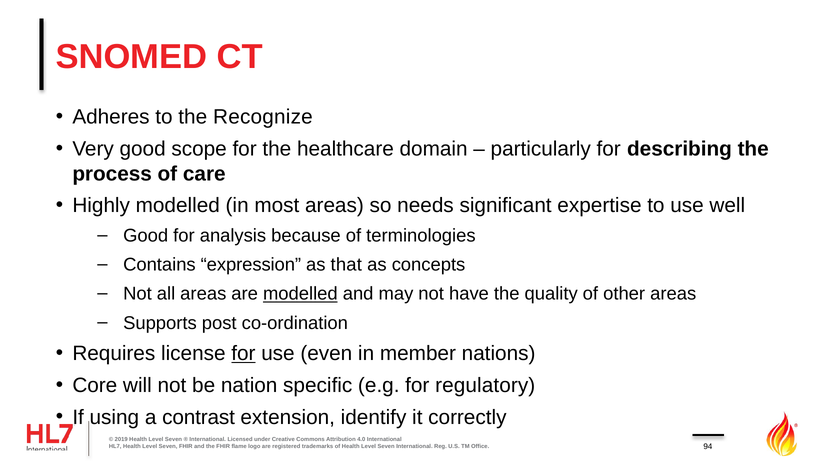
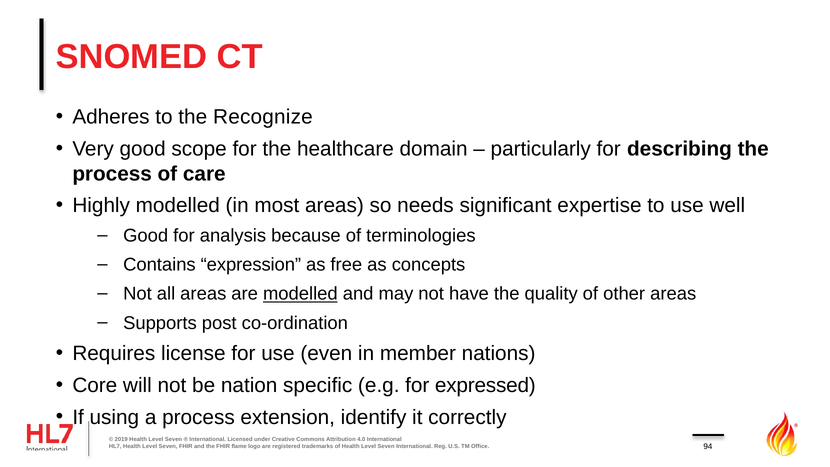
that: that -> free
for at (243, 353) underline: present -> none
regulatory: regulatory -> expressed
a contrast: contrast -> process
